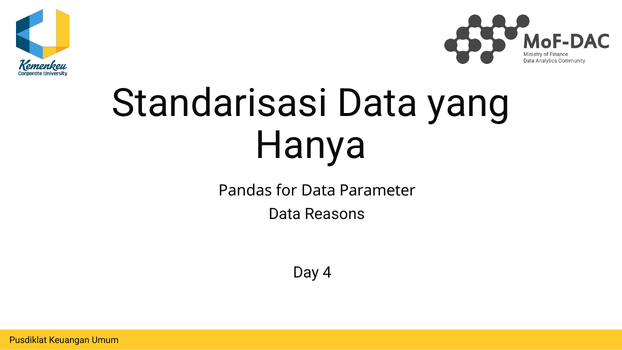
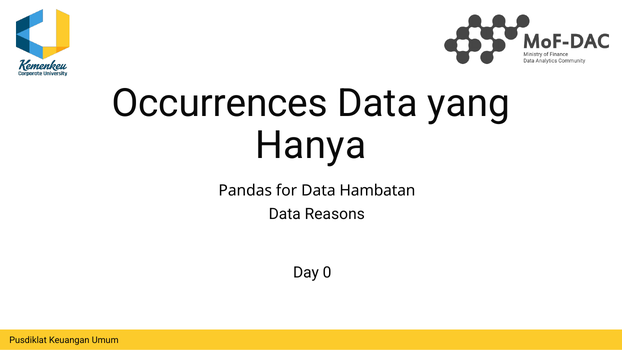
Standarisasi: Standarisasi -> Occurrences
Parameter: Parameter -> Hambatan
4: 4 -> 0
